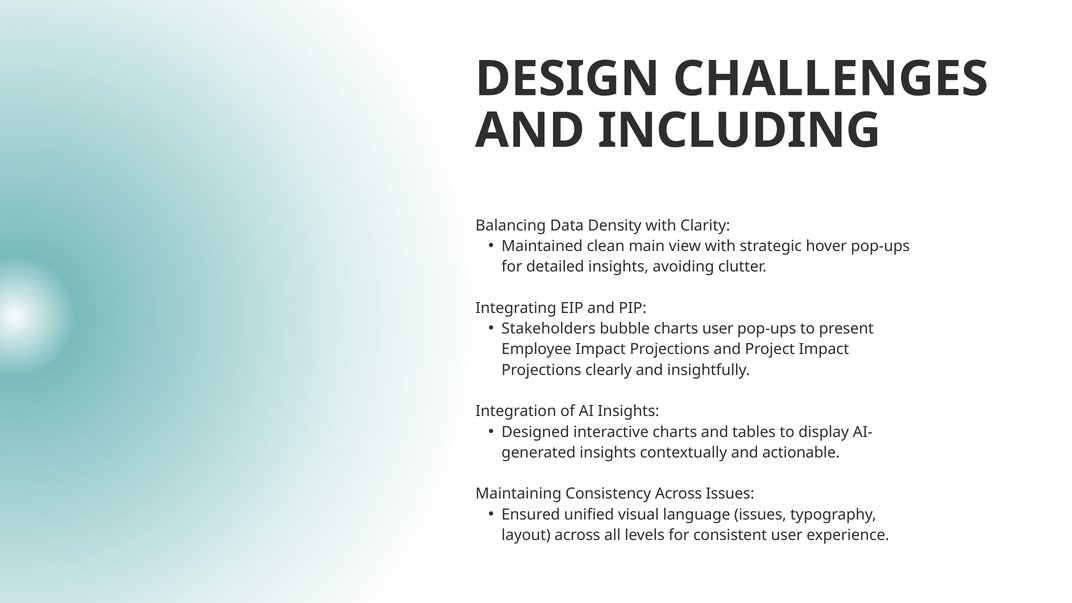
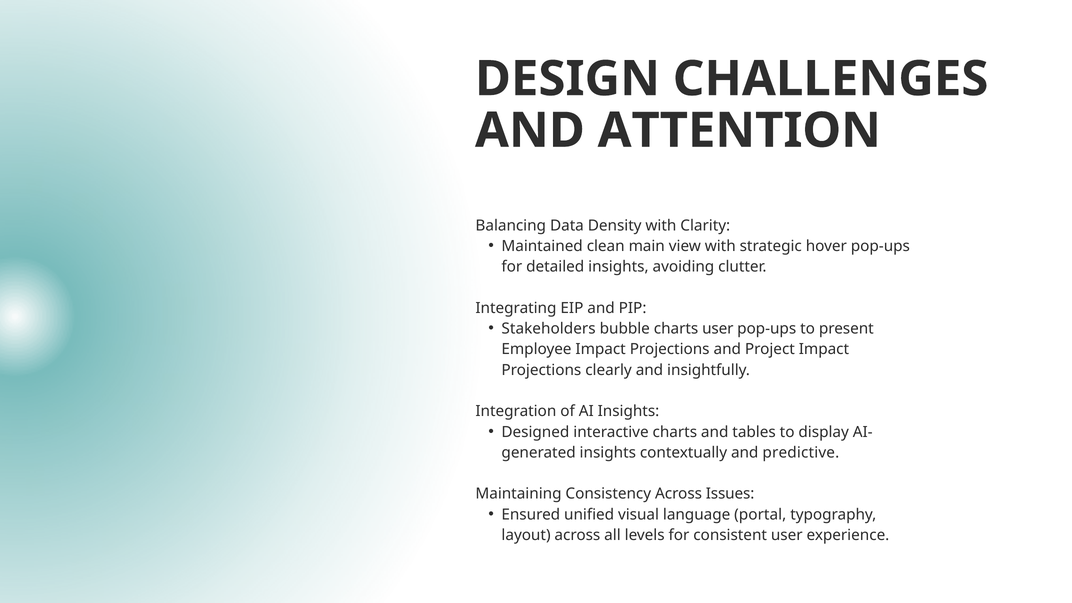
INCLUDING: INCLUDING -> ATTENTION
actionable: actionable -> predictive
language issues: issues -> portal
